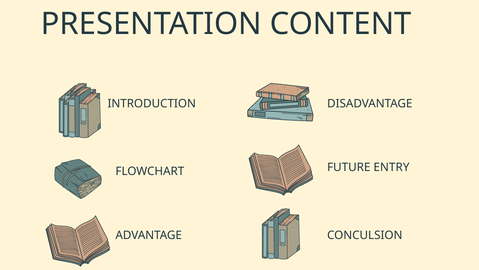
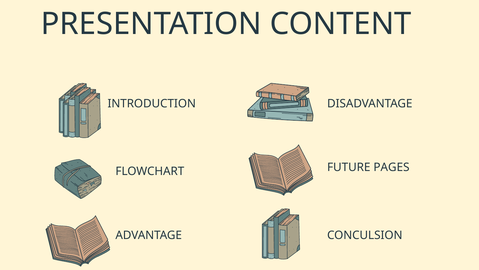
ENTRY: ENTRY -> PAGES
